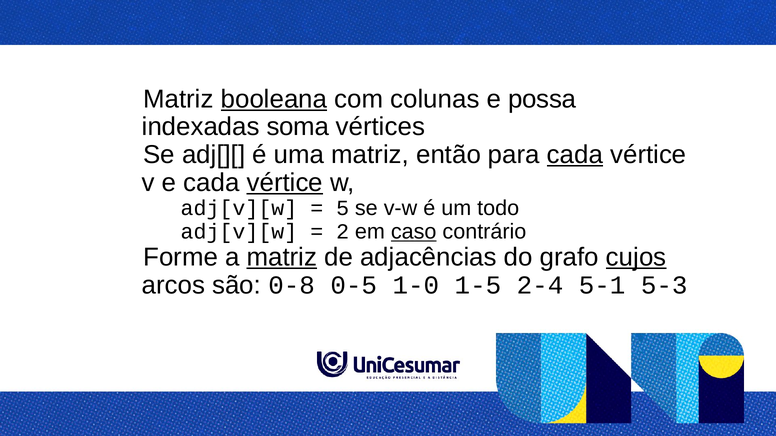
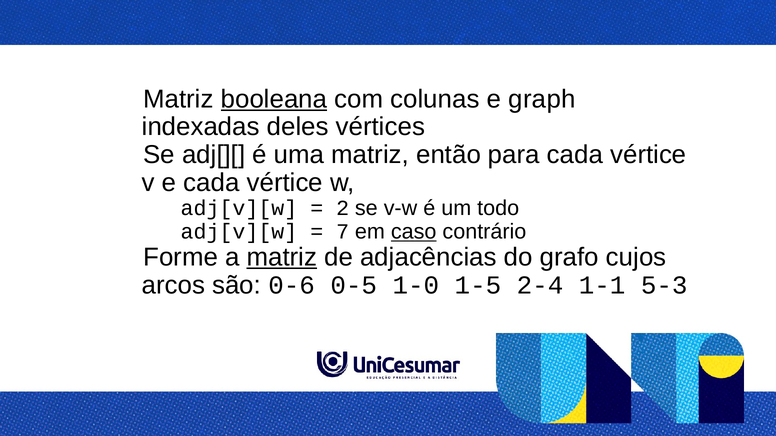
possa: possa -> graph
soma: soma -> deles
cada at (575, 155) underline: present -> none
vértice at (285, 183) underline: present -> none
5: 5 -> 2
2: 2 -> 7
cujos underline: present -> none
0-8: 0-8 -> 0-6
5-1: 5-1 -> 1-1
